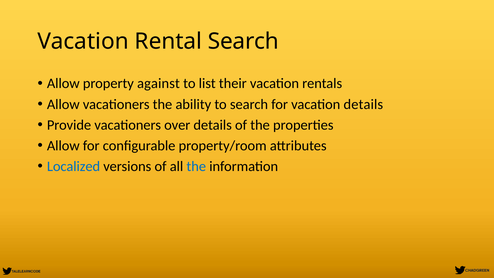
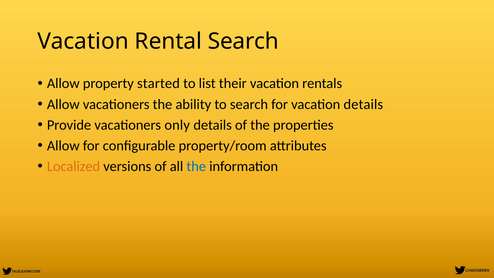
against: against -> started
over: over -> only
Localized colour: blue -> orange
